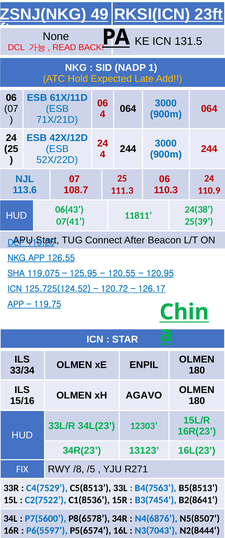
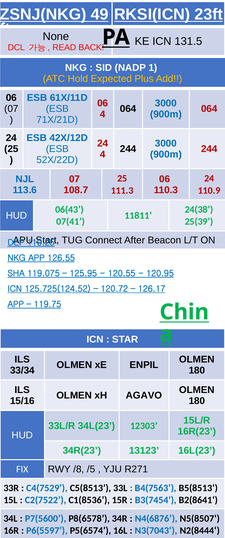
Late: Late -> Plus
